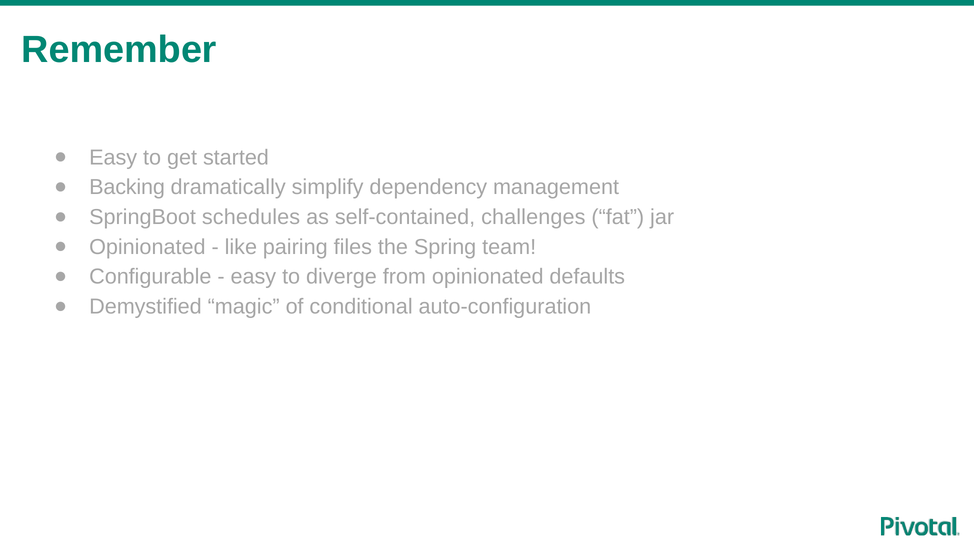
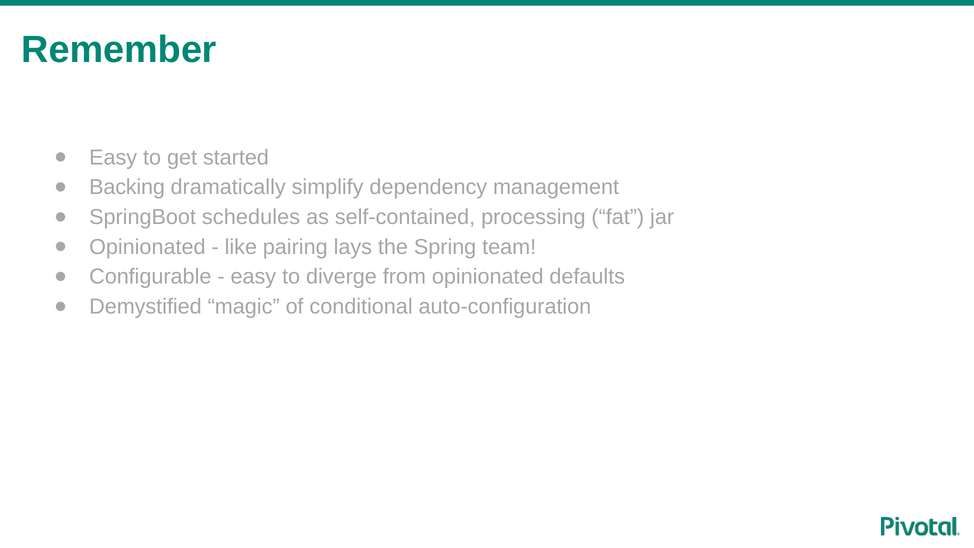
challenges: challenges -> processing
files: files -> lays
